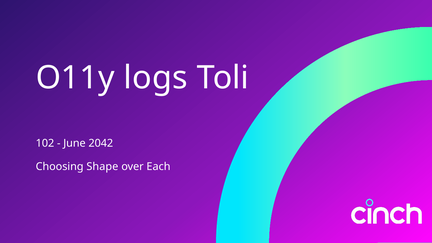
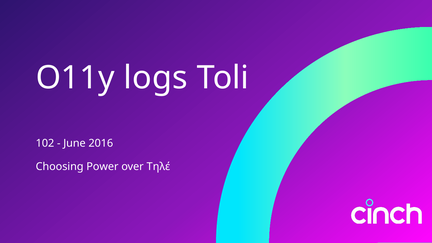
2042: 2042 -> 2016
Shape: Shape -> Power
Each: Each -> Τηλέ
